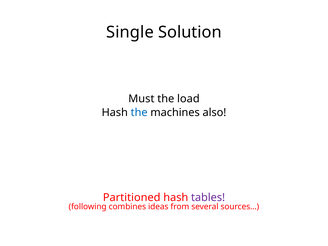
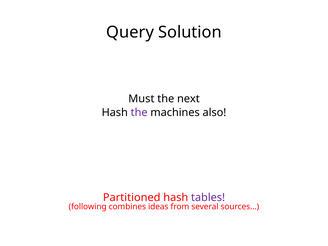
Single: Single -> Query
load: load -> next
the at (139, 113) colour: blue -> purple
